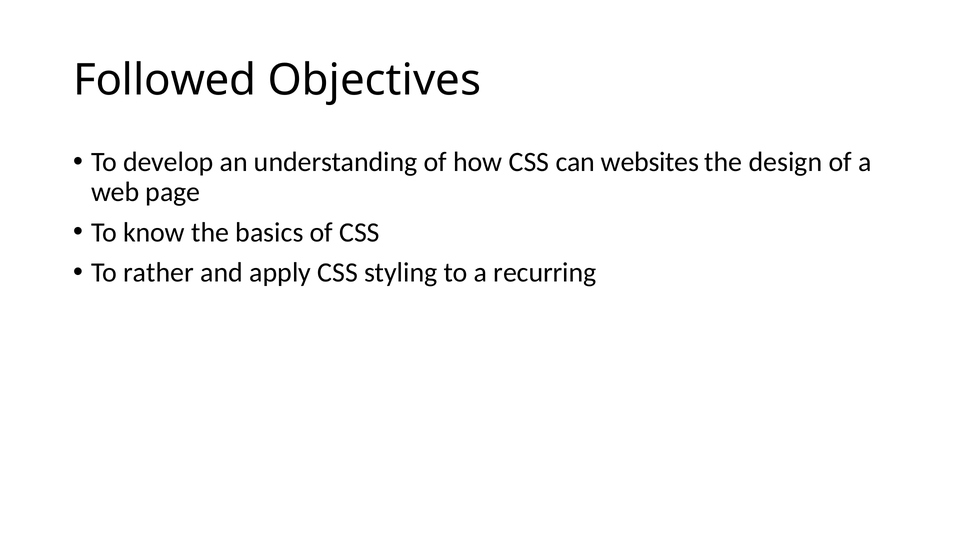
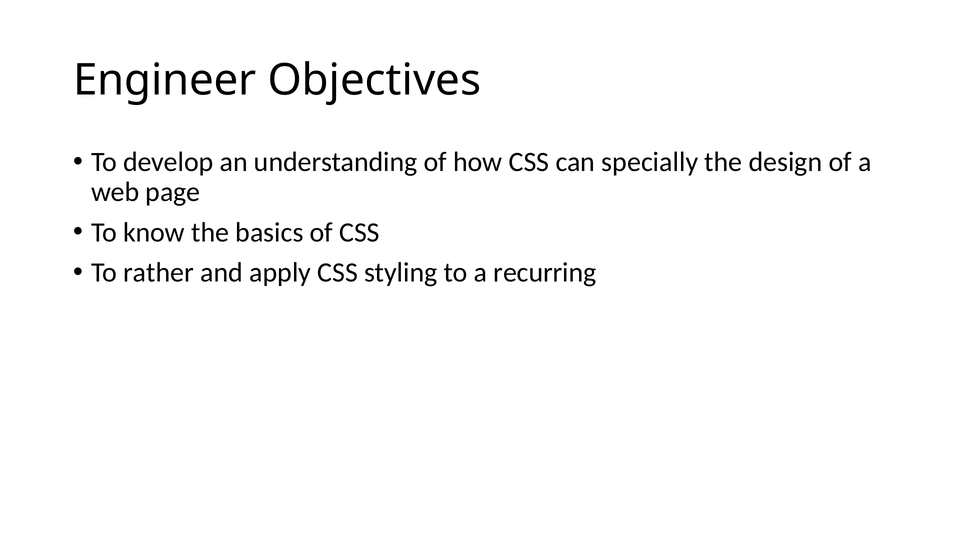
Followed: Followed -> Engineer
websites: websites -> specially
